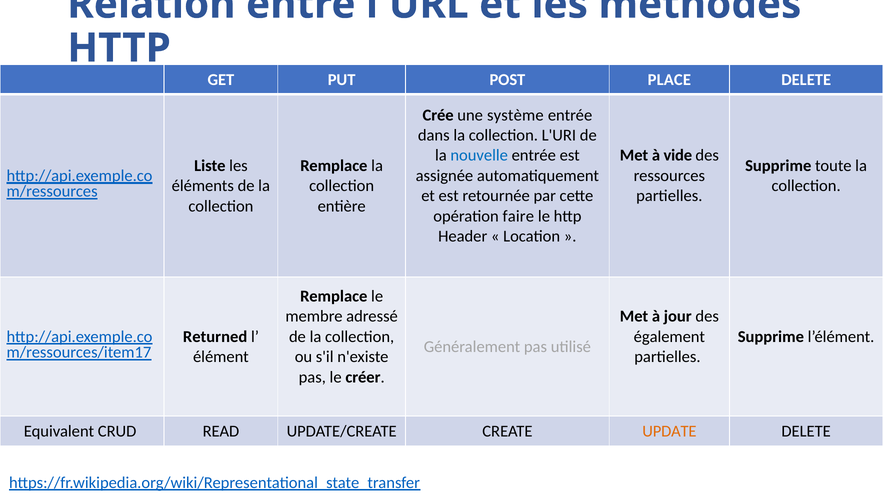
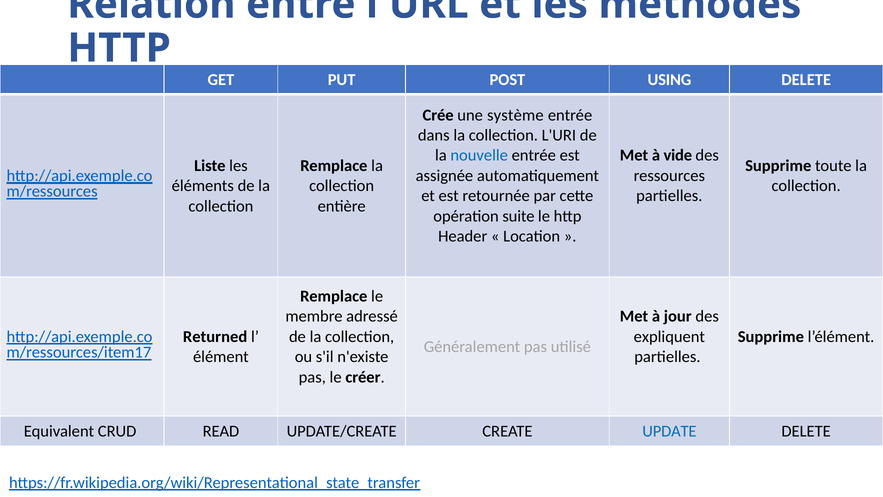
PLACE: PLACE -> USING
faire: faire -> suite
également: également -> expliquent
UPDATE colour: orange -> blue
